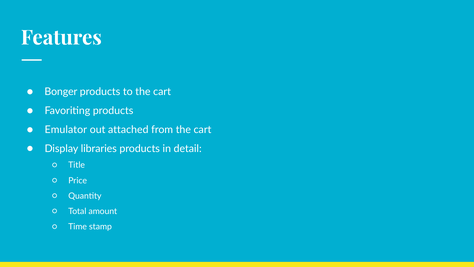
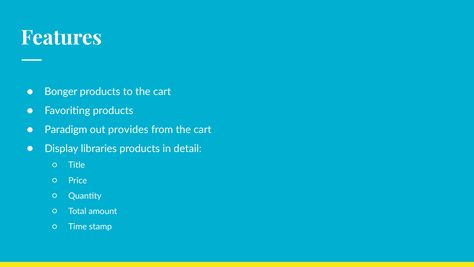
Emulator: Emulator -> Paradigm
attached: attached -> provides
